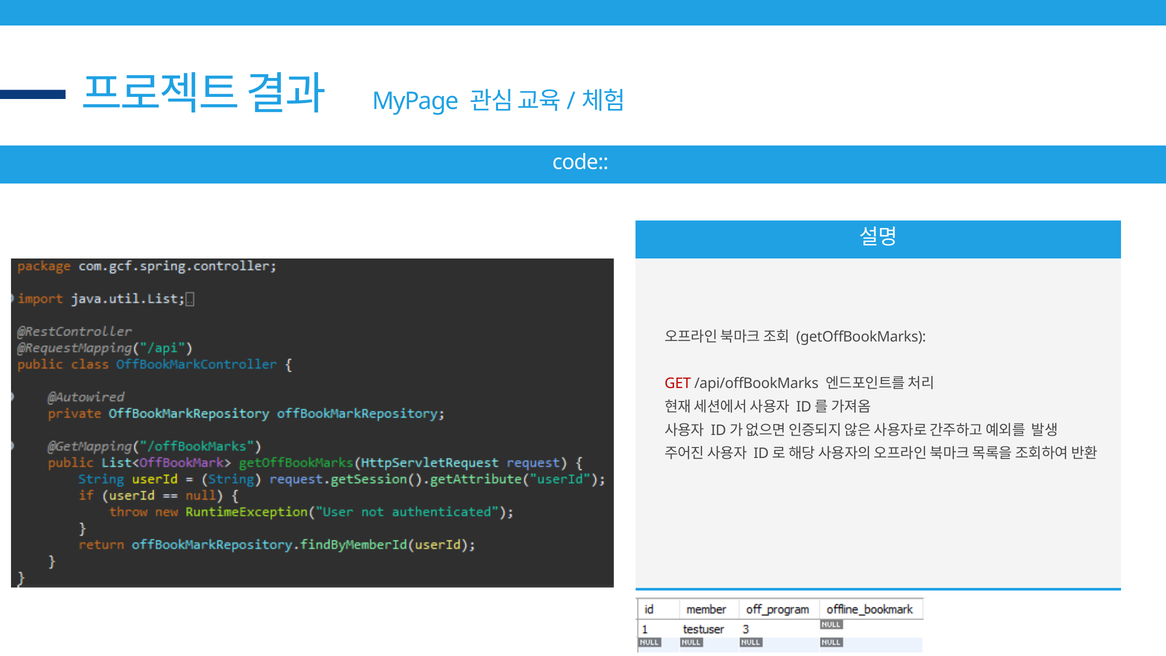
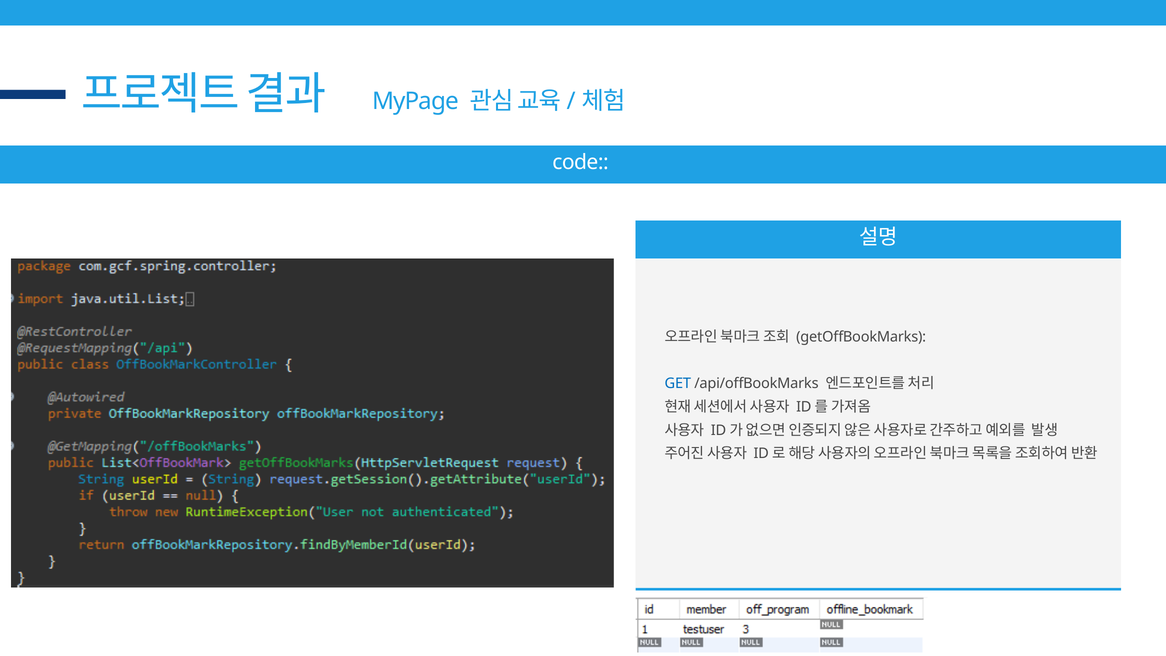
GET colour: red -> blue
